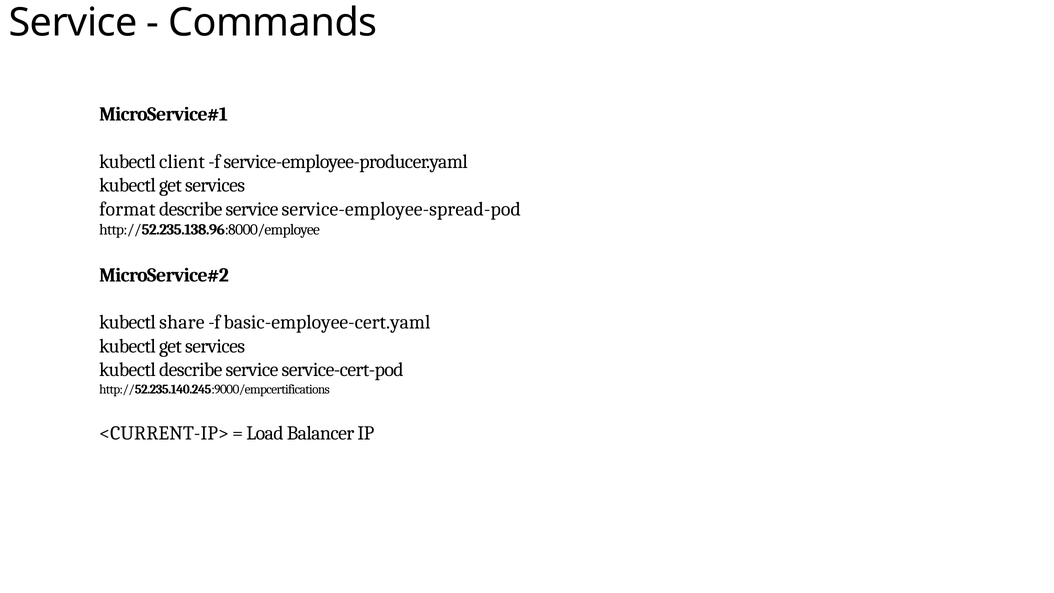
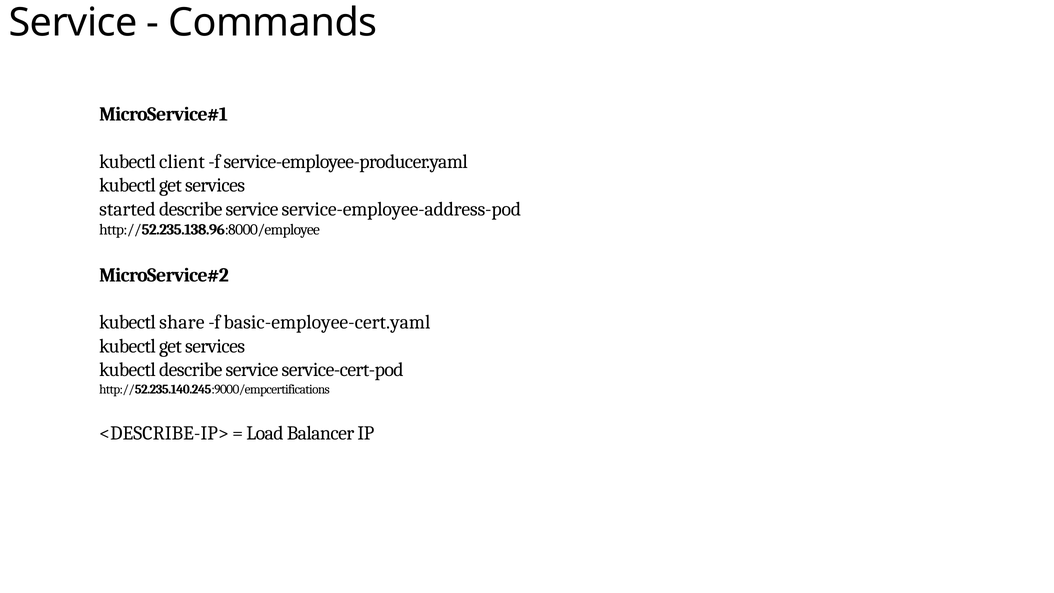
format: format -> started
service-employee-spread-pod: service-employee-spread-pod -> service-employee-address-pod
<CURRENT-IP>: <CURRENT-IP> -> <DESCRIBE-IP>
